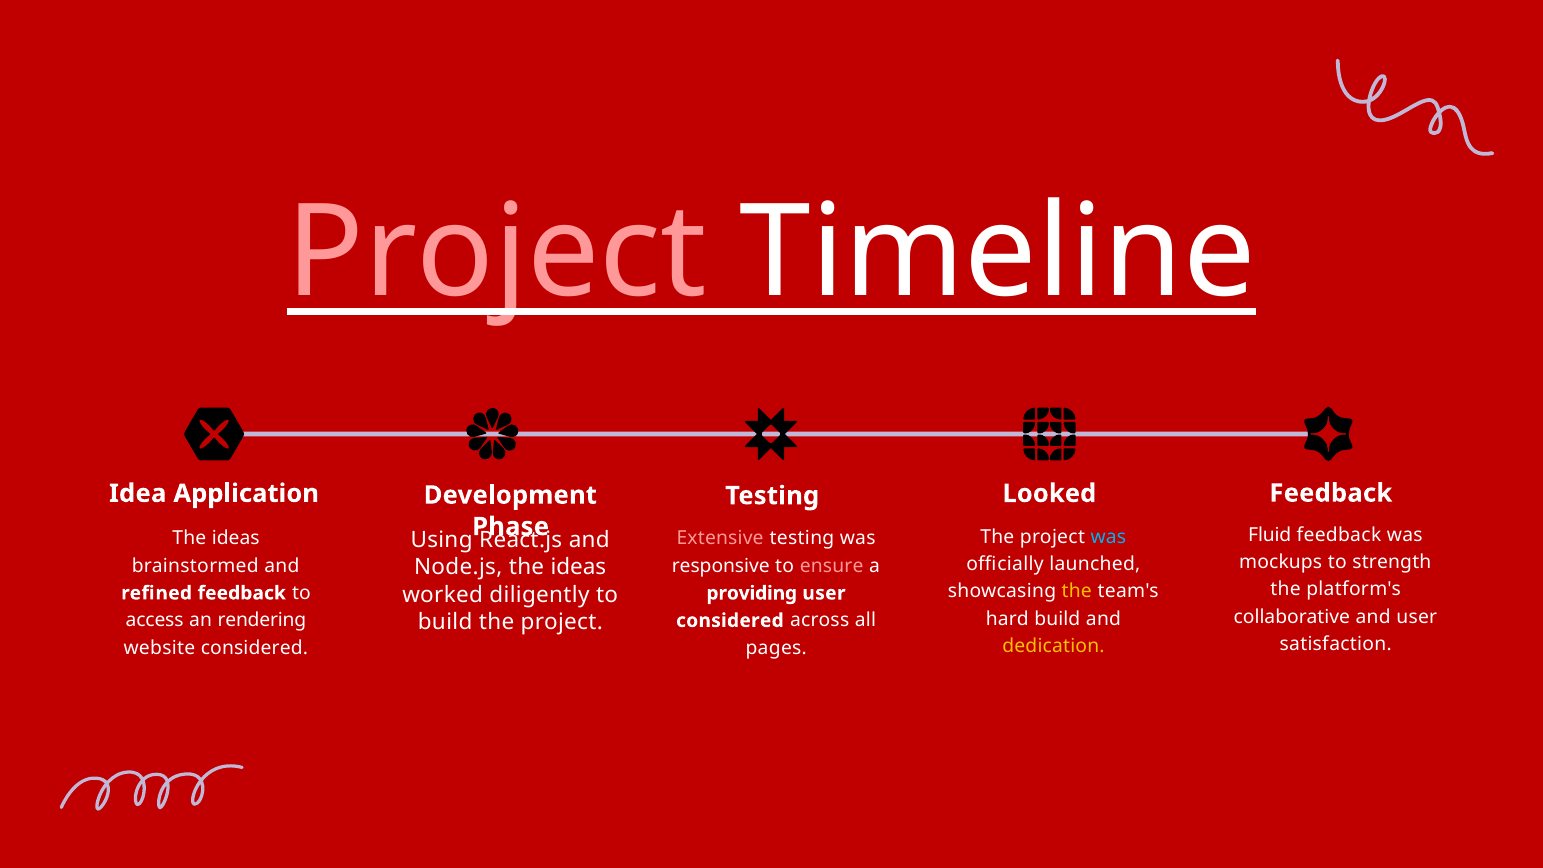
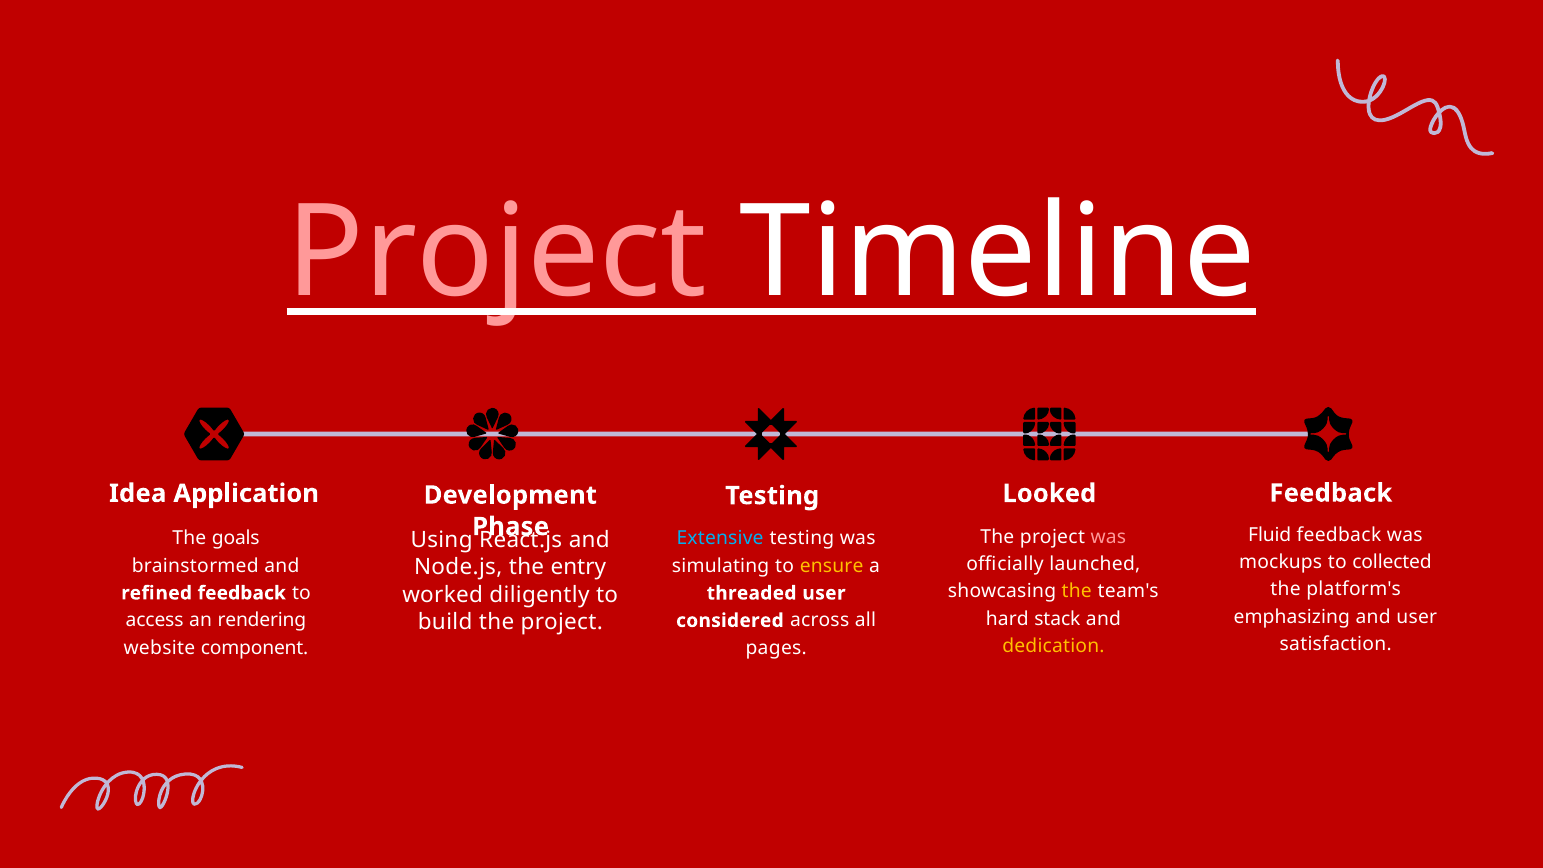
was at (1108, 537) colour: light blue -> pink
ideas at (236, 538): ideas -> goals
Extensive colour: pink -> light blue
strength: strength -> collected
responsive: responsive -> simulating
ensure colour: pink -> yellow
Node.js the ideas: ideas -> entry
providing: providing -> threaded
collaborative: collaborative -> emphasizing
hard build: build -> stack
website considered: considered -> component
